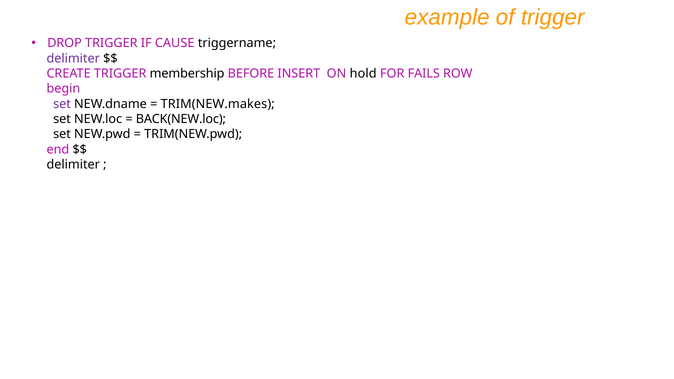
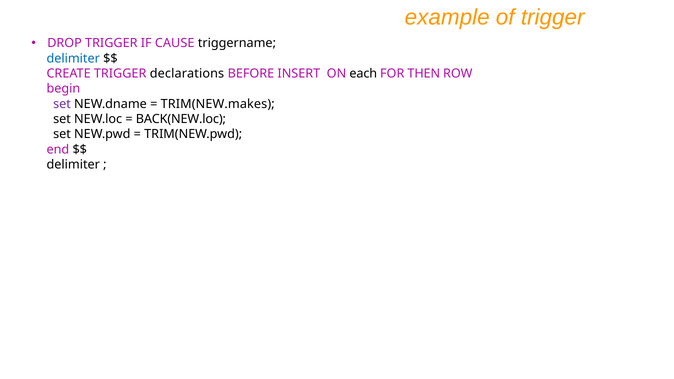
delimiter at (73, 58) colour: purple -> blue
membership: membership -> declarations
hold: hold -> each
FAILS: FAILS -> THEN
